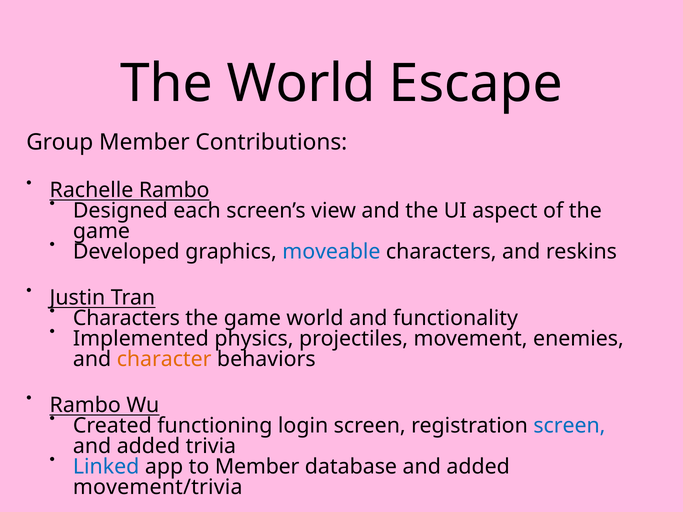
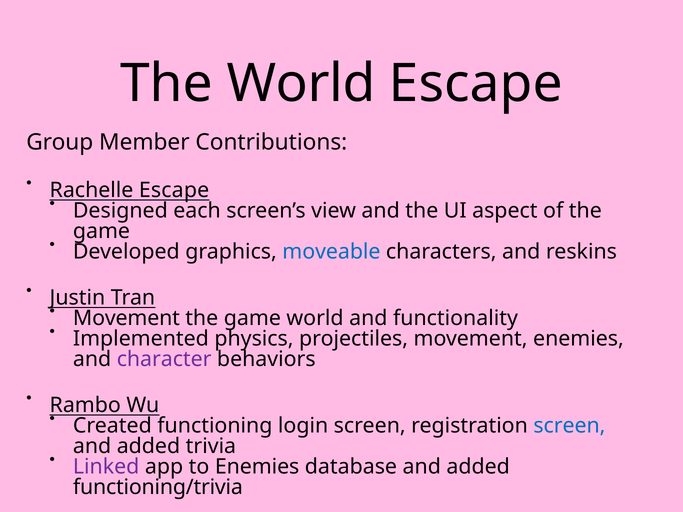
Rambo at (174, 190): Rambo -> Escape
Characters at (126, 318): Characters -> Movement
character colour: orange -> purple
Linked colour: blue -> purple
to Member: Member -> Enemies
movement/trivia: movement/trivia -> functioning/trivia
